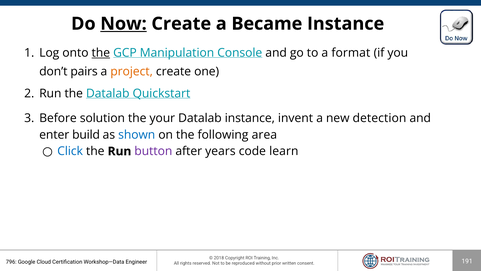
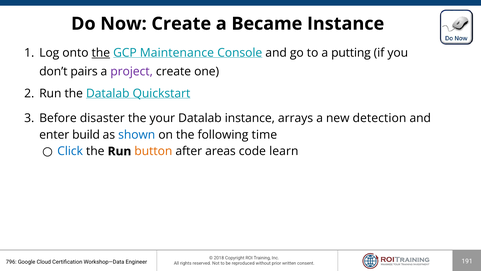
Now underline: present -> none
Manipulation: Manipulation -> Maintenance
format: format -> putting
project colour: orange -> purple
solution: solution -> disaster
invent: invent -> arrays
area: area -> time
button colour: purple -> orange
years: years -> areas
